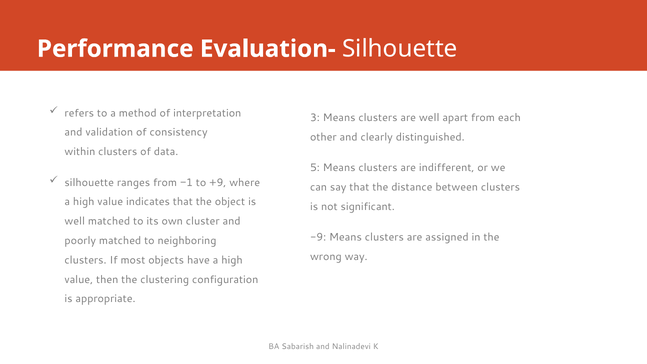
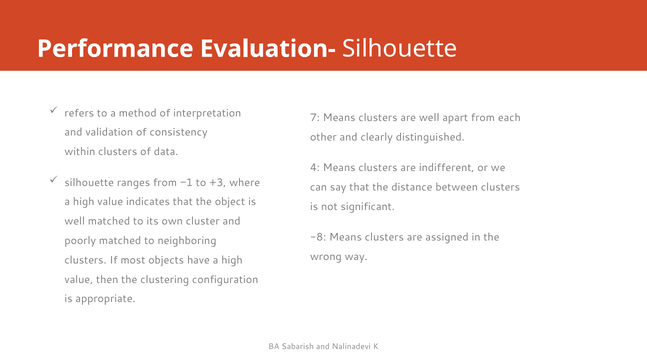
3: 3 -> 7
5: 5 -> 4
+9: +9 -> +3
-9: -9 -> -8
